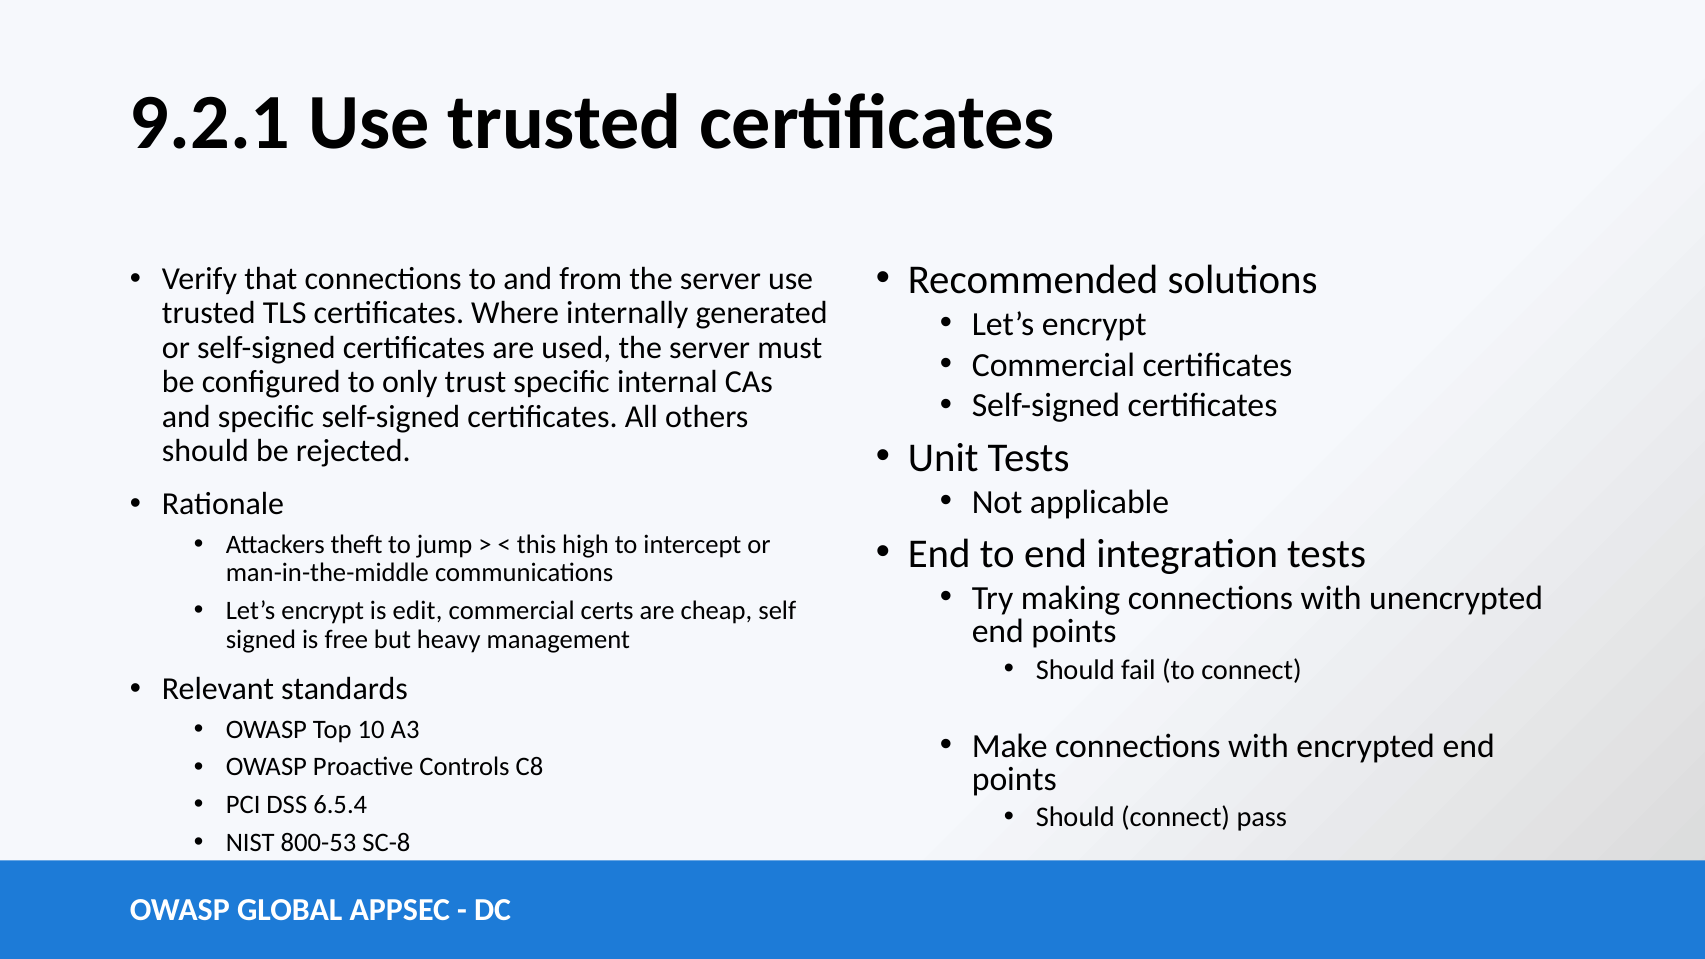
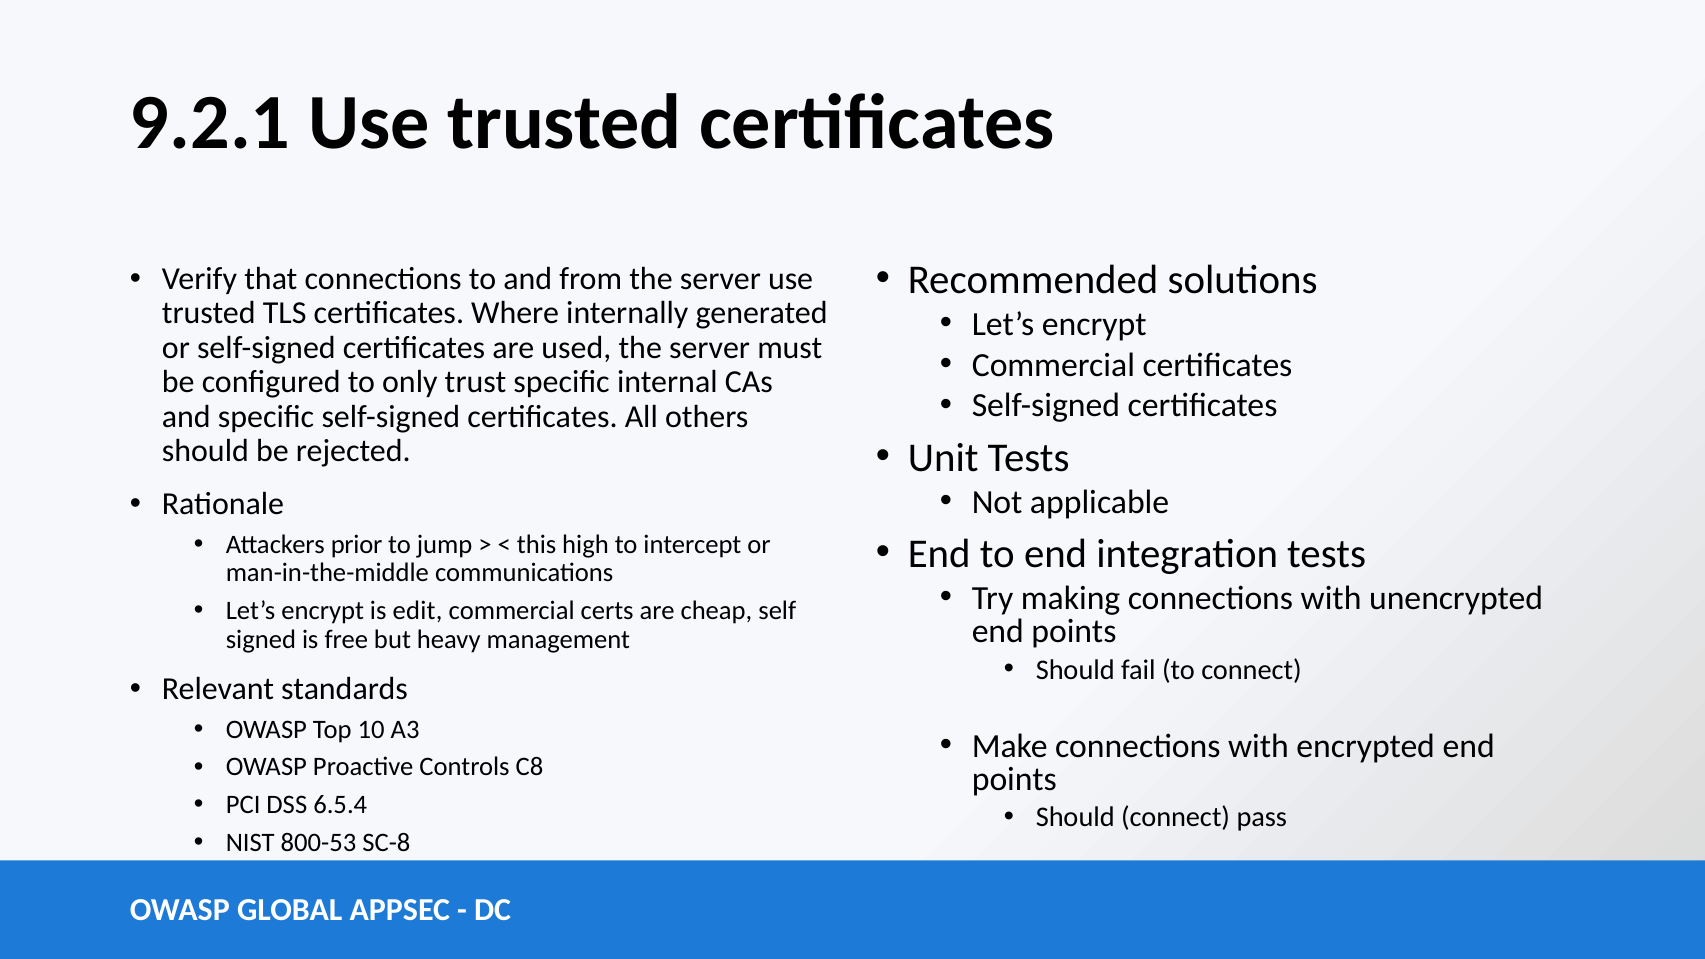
theft: theft -> prior
